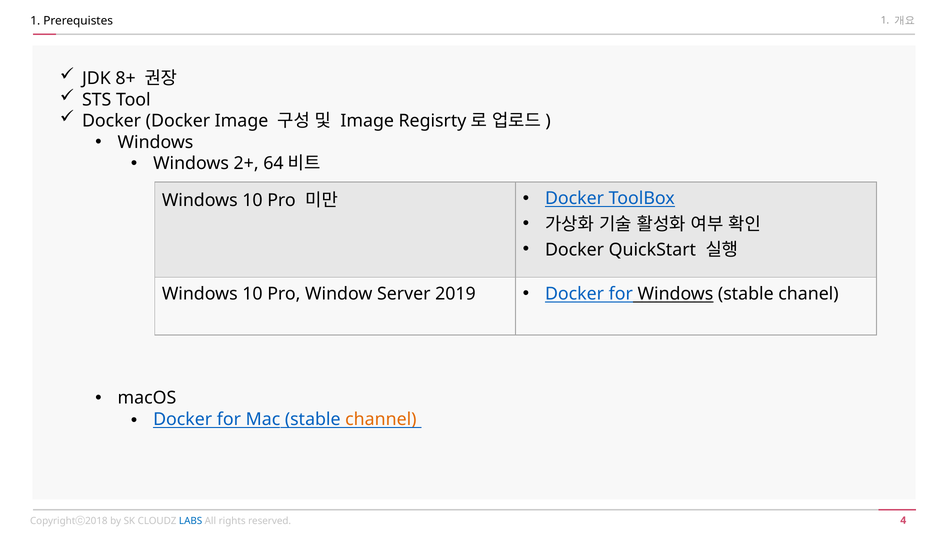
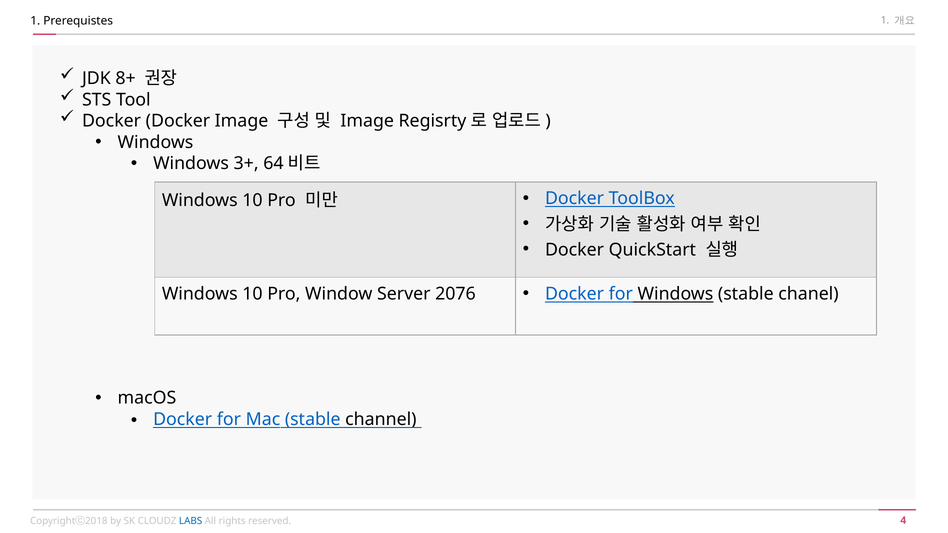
2+: 2+ -> 3+
2019: 2019 -> 2076
channel colour: orange -> black
